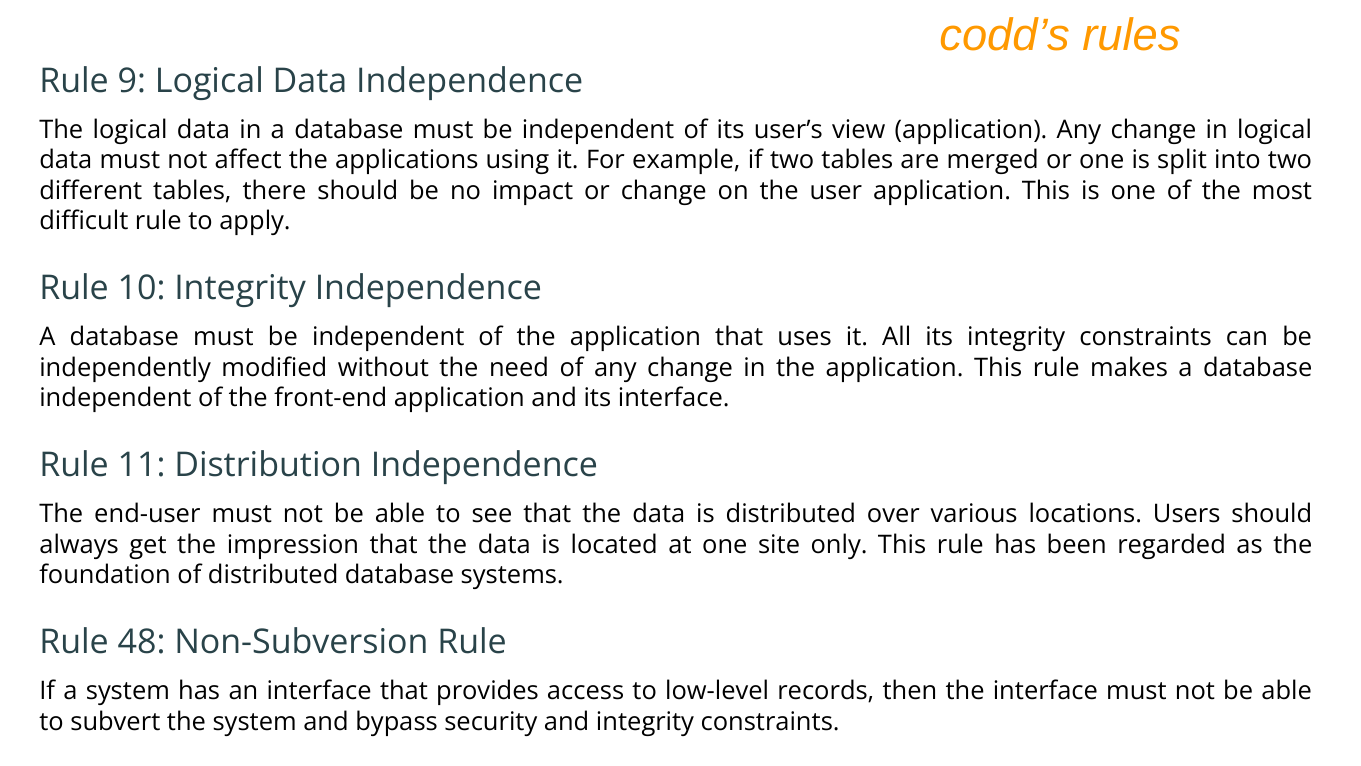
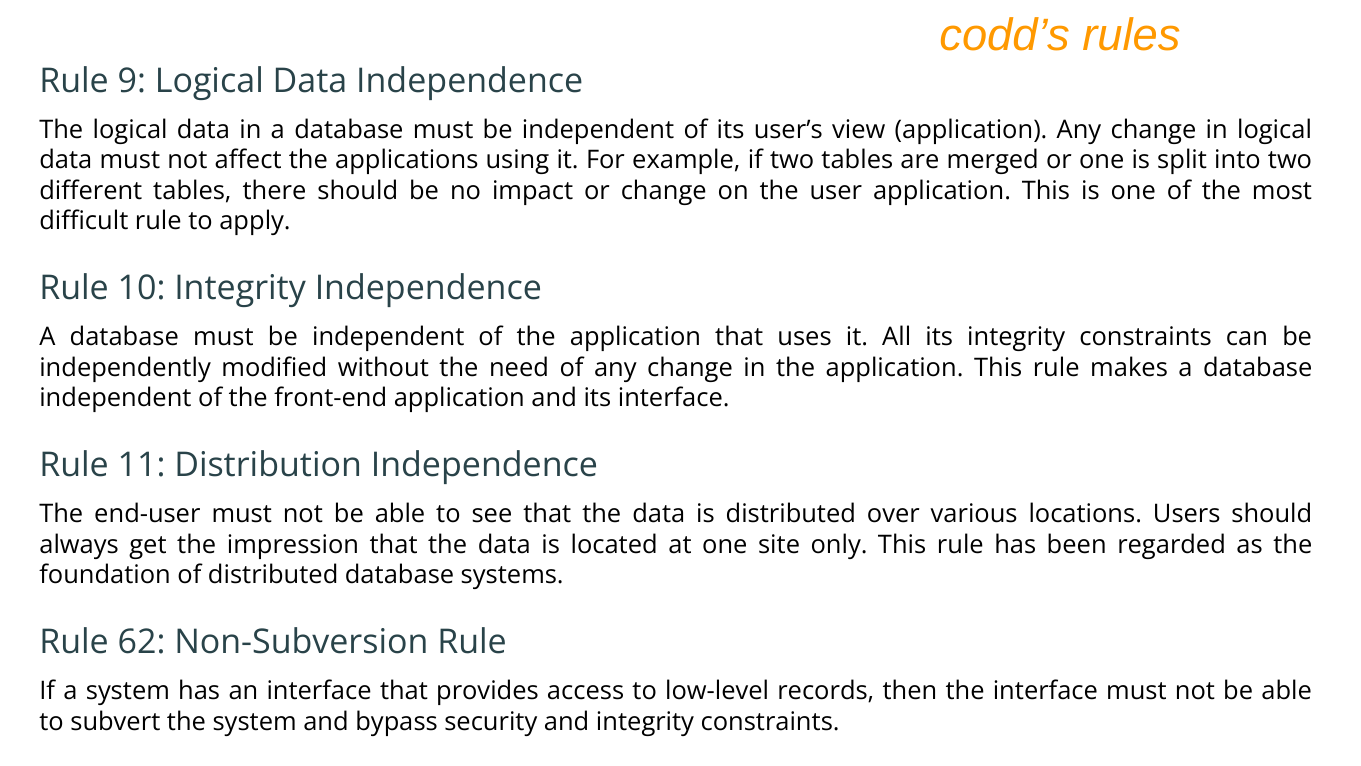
48: 48 -> 62
